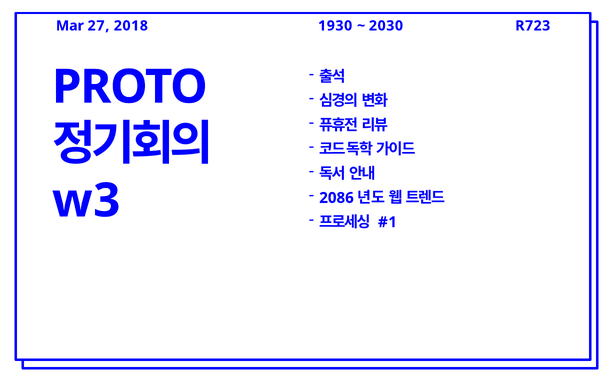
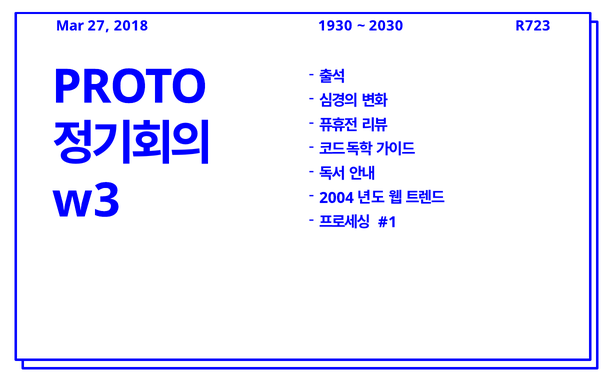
2086: 2086 -> 2004
